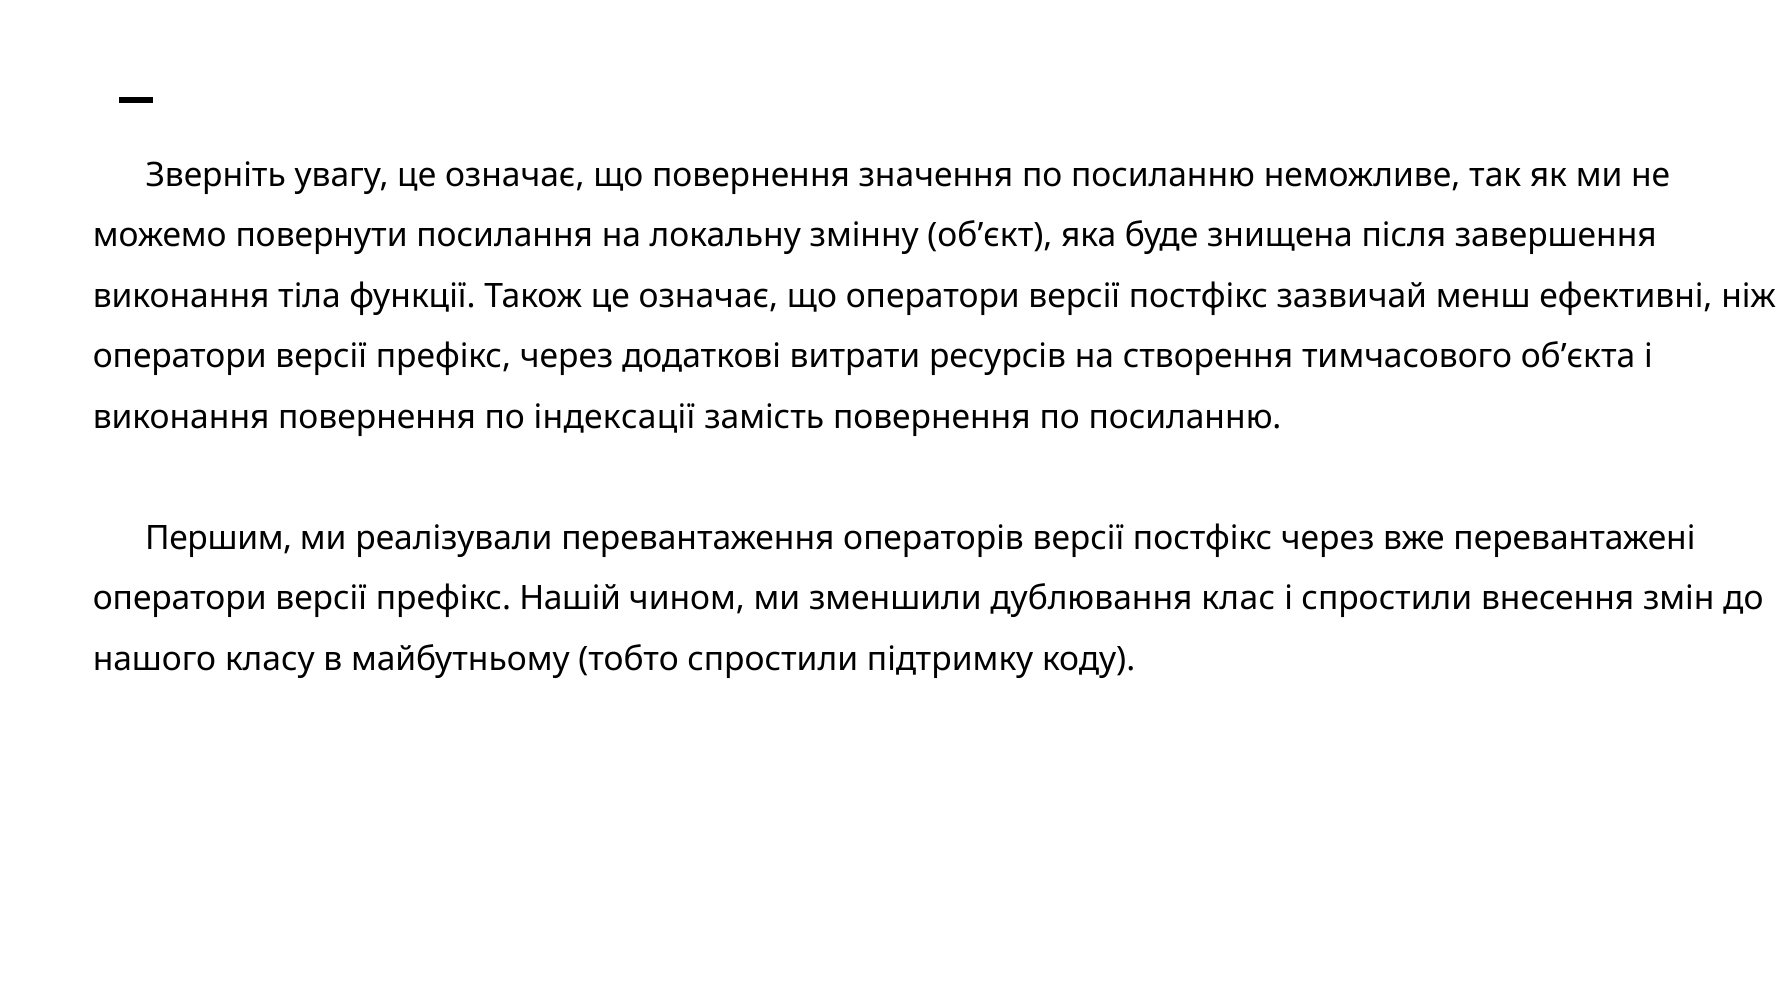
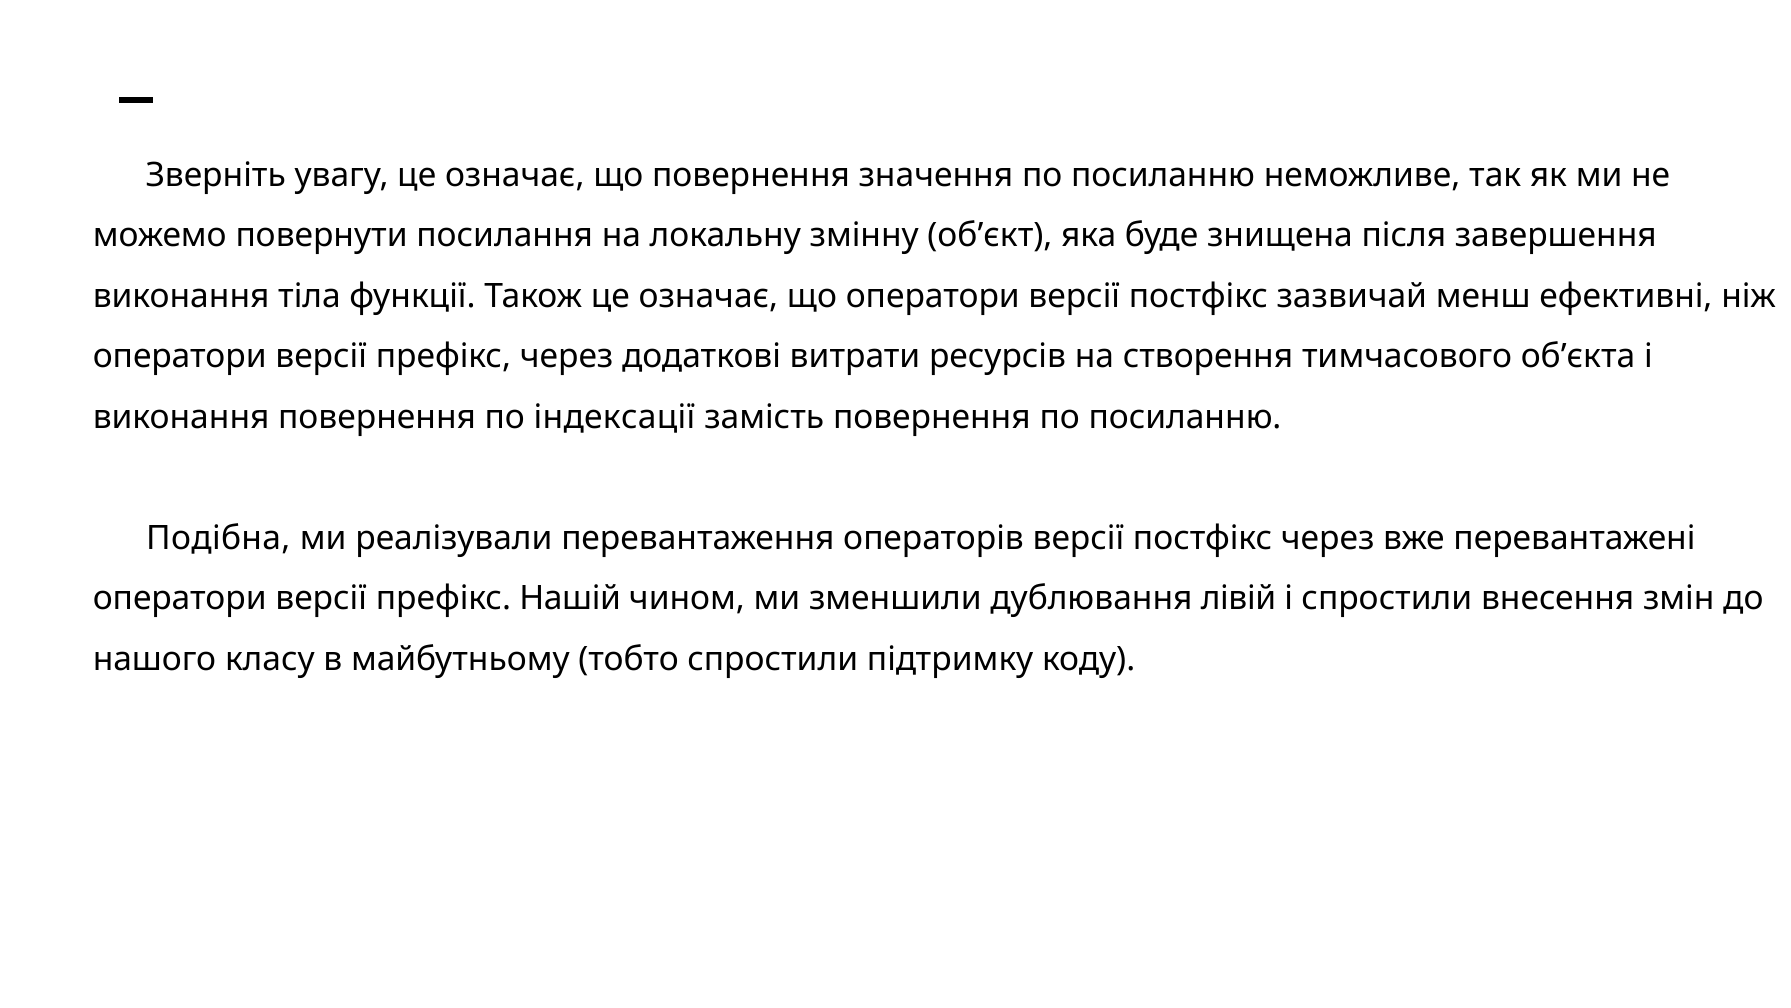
Першим: Першим -> Подібна
клас: клас -> лівій
